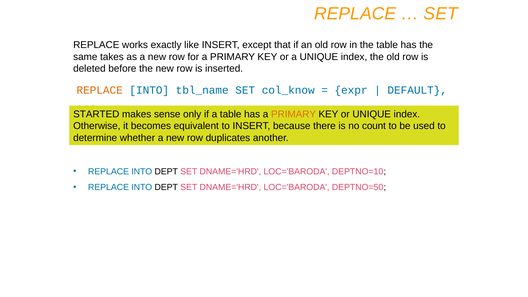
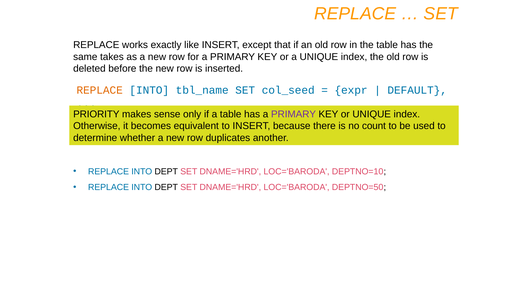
col_know: col_know -> col_seed
STARTED: STARTED -> PRIORITY
PRIMARY at (294, 114) colour: orange -> purple
